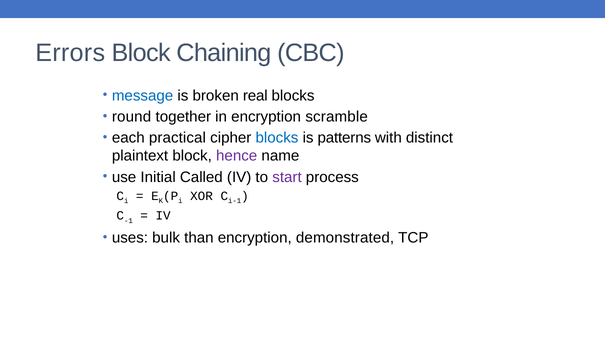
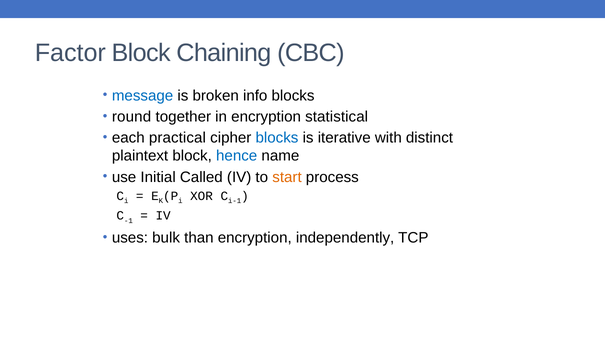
Errors: Errors -> Factor
real: real -> info
scramble: scramble -> statistical
patterns: patterns -> iterative
hence colour: purple -> blue
start colour: purple -> orange
demonstrated: demonstrated -> independently
